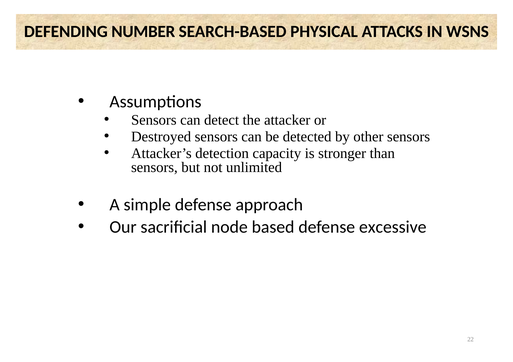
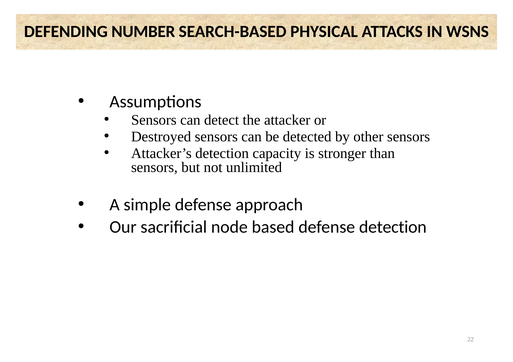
defense excessive: excessive -> detection
